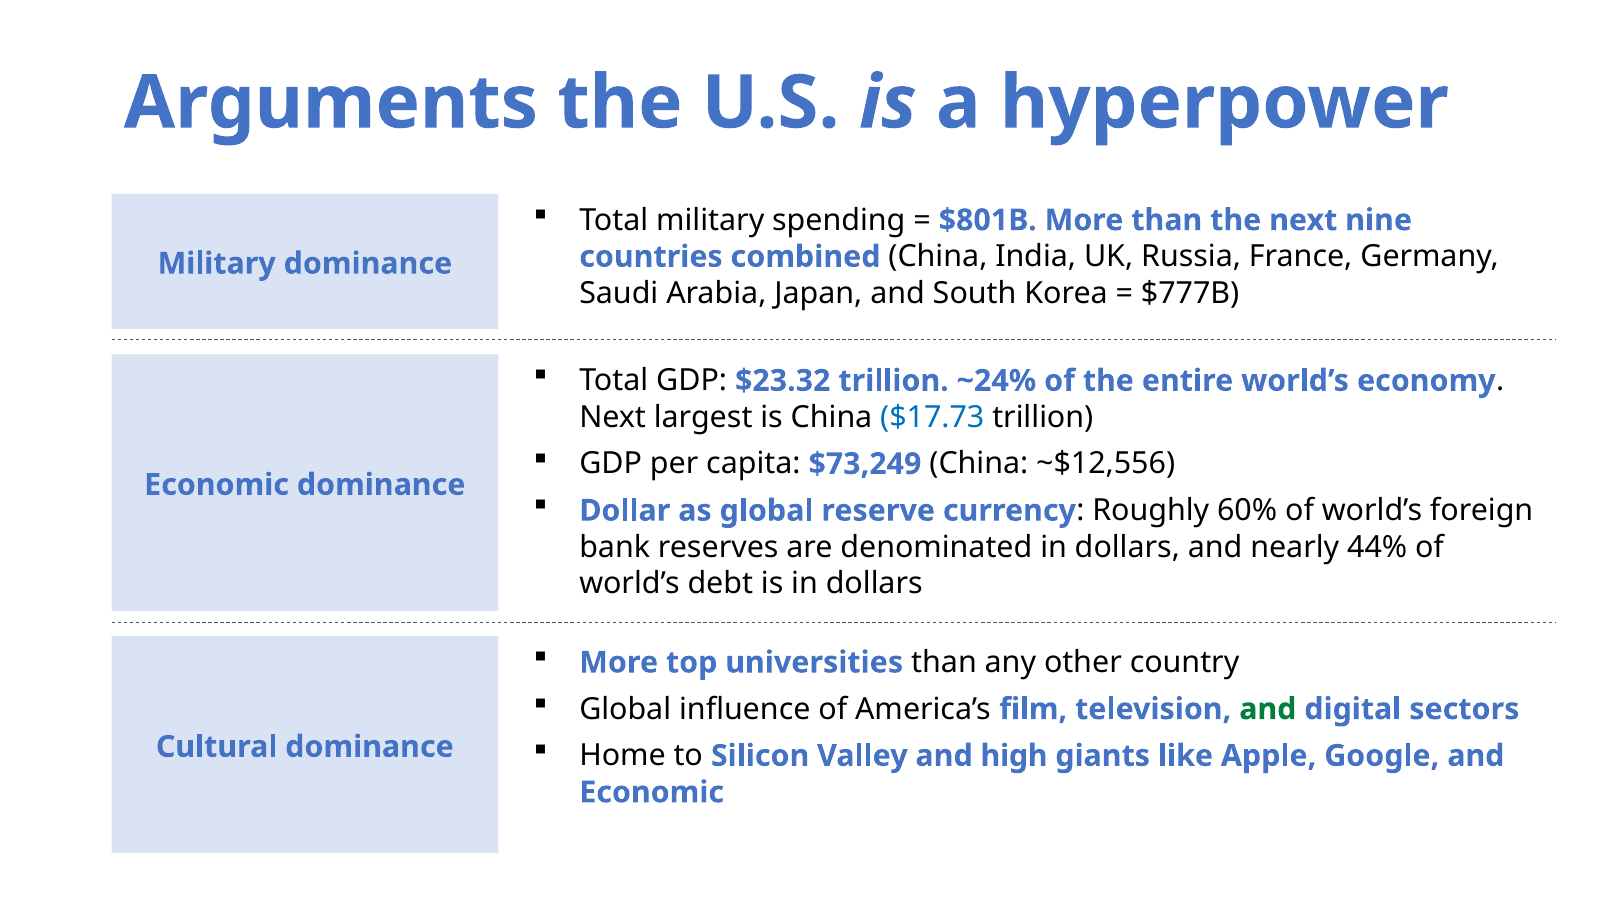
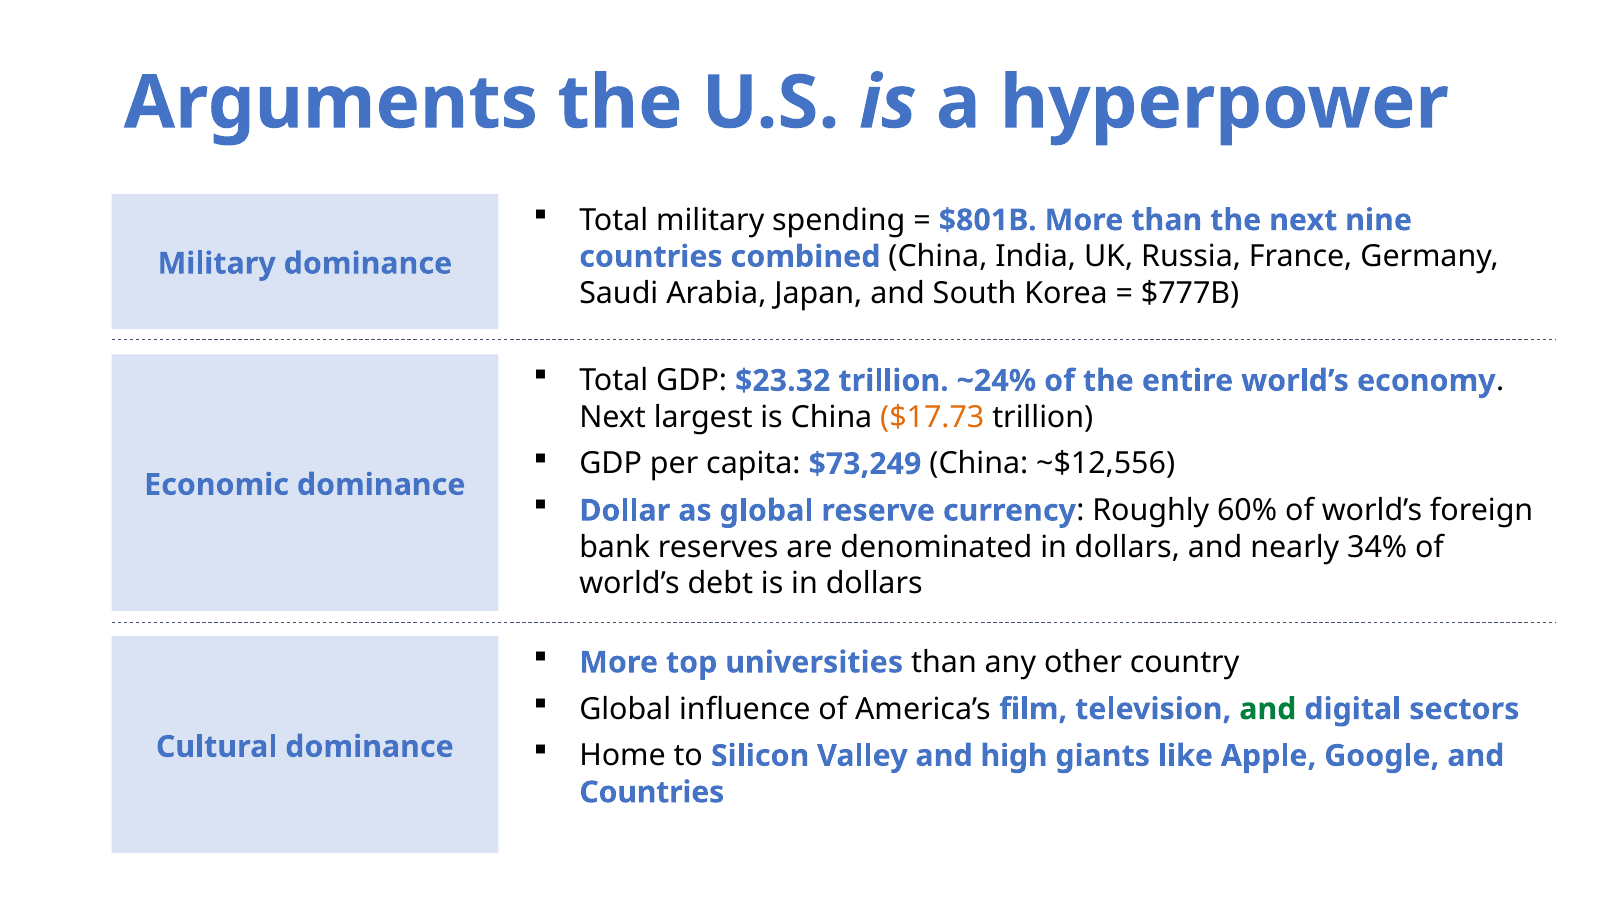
$17.73 colour: blue -> orange
44%: 44% -> 34%
Economic at (652, 792): Economic -> Countries
